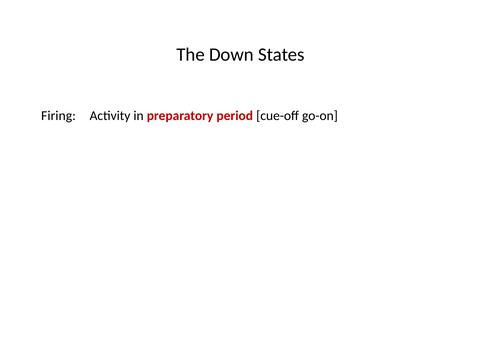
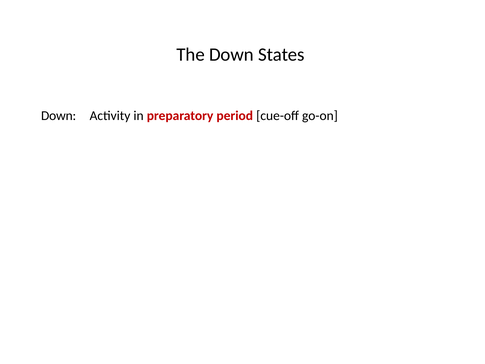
Firing at (58, 116): Firing -> Down
